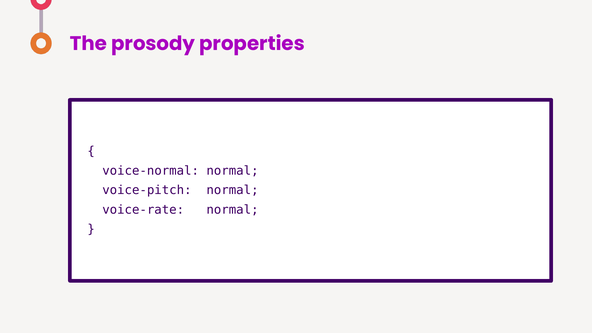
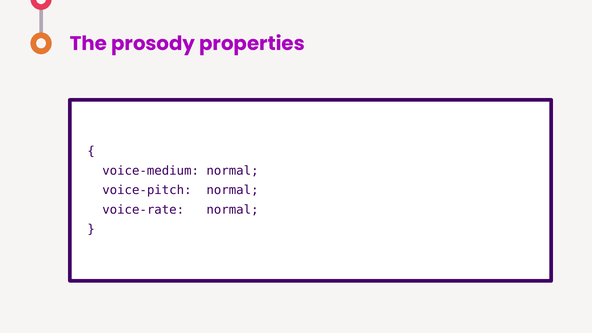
voice-normal: voice-normal -> voice-medium
